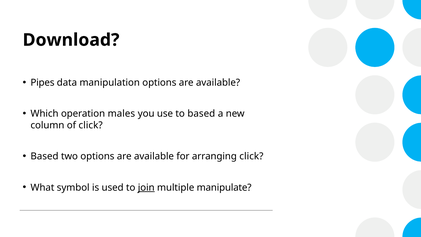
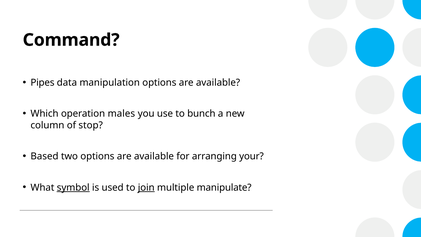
Download: Download -> Command
to based: based -> bunch
of click: click -> stop
arranging click: click -> your
symbol underline: none -> present
